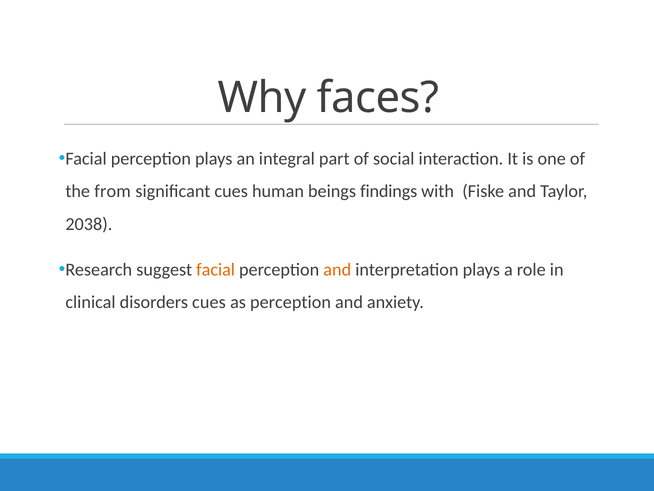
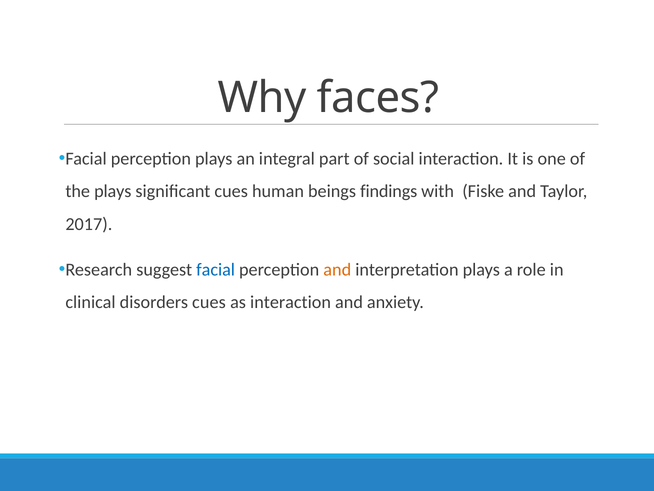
the from: from -> plays
2038: 2038 -> 2017
facial at (216, 269) colour: orange -> blue
as perception: perception -> interaction
